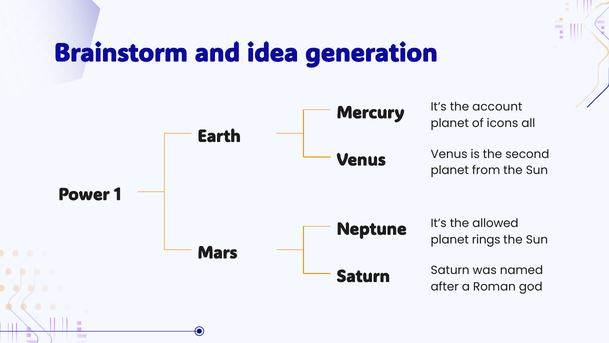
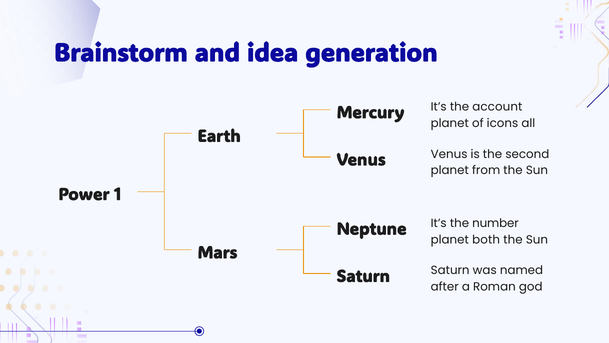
allowed: allowed -> number
rings: rings -> both
